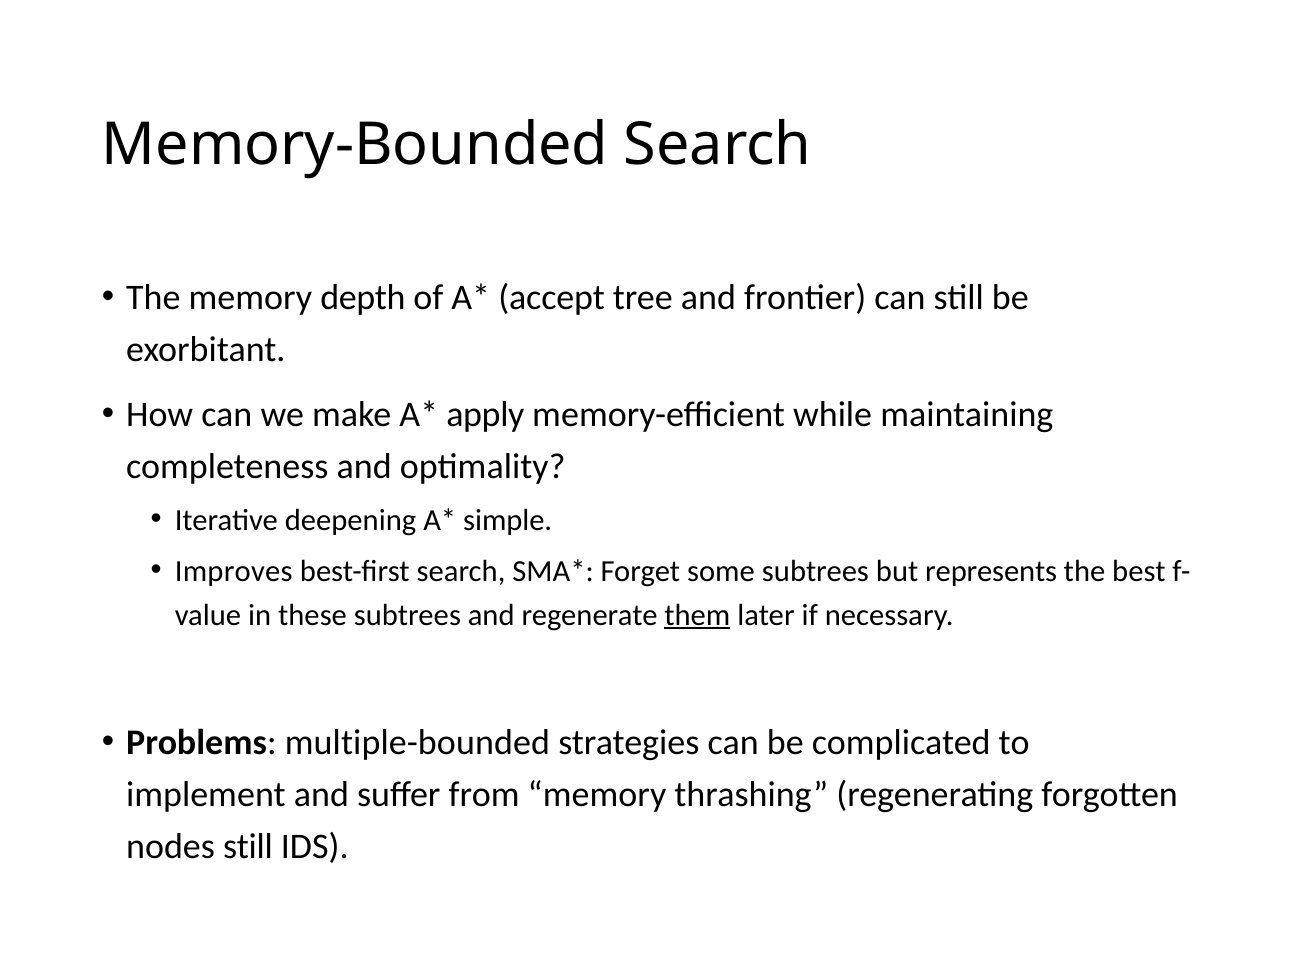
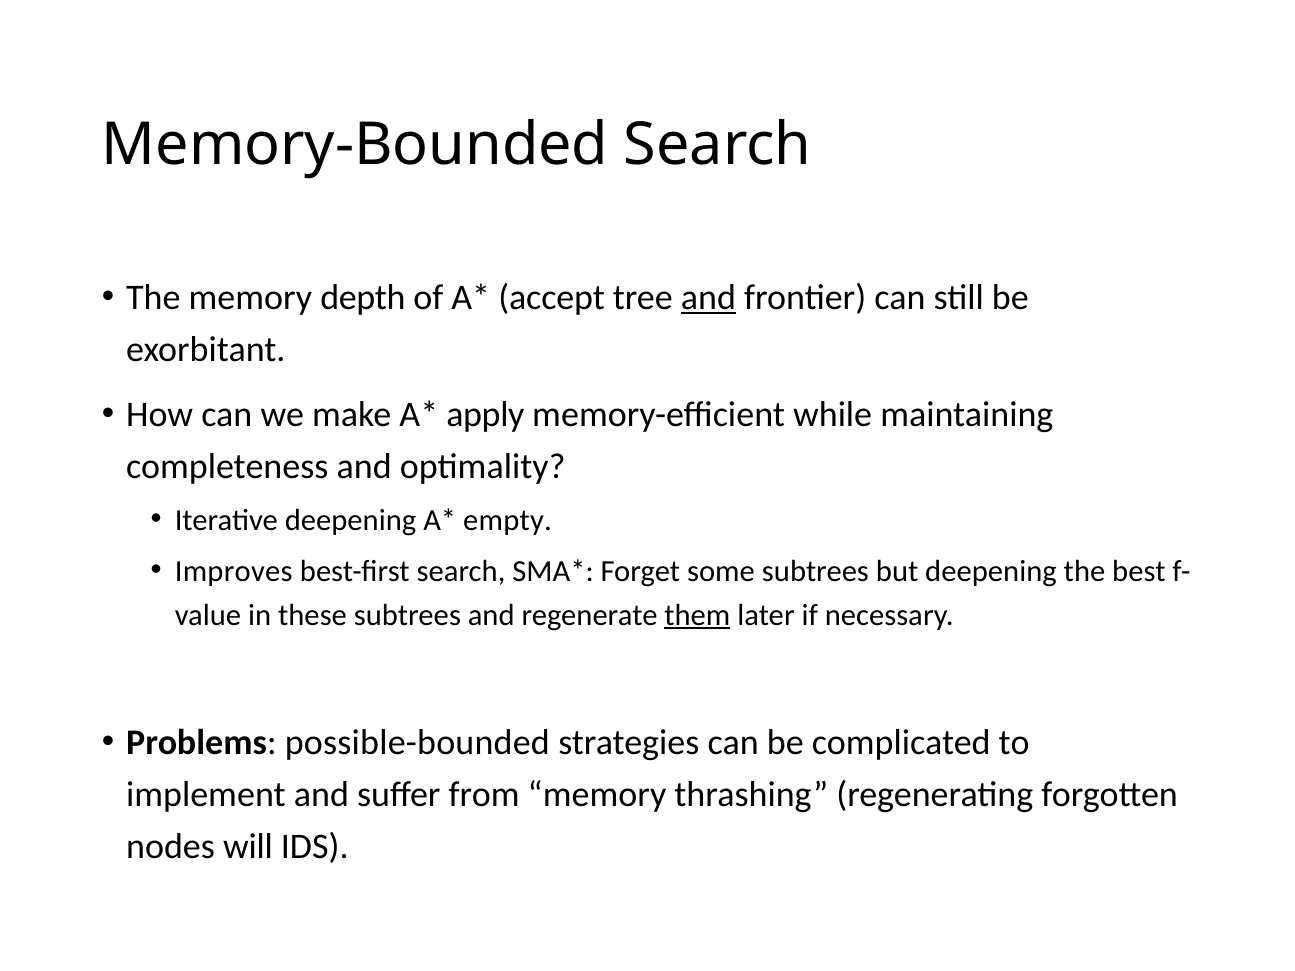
and at (708, 298) underline: none -> present
simple: simple -> empty
but represents: represents -> deepening
multiple-bounded: multiple-bounded -> possible-bounded
nodes still: still -> will
